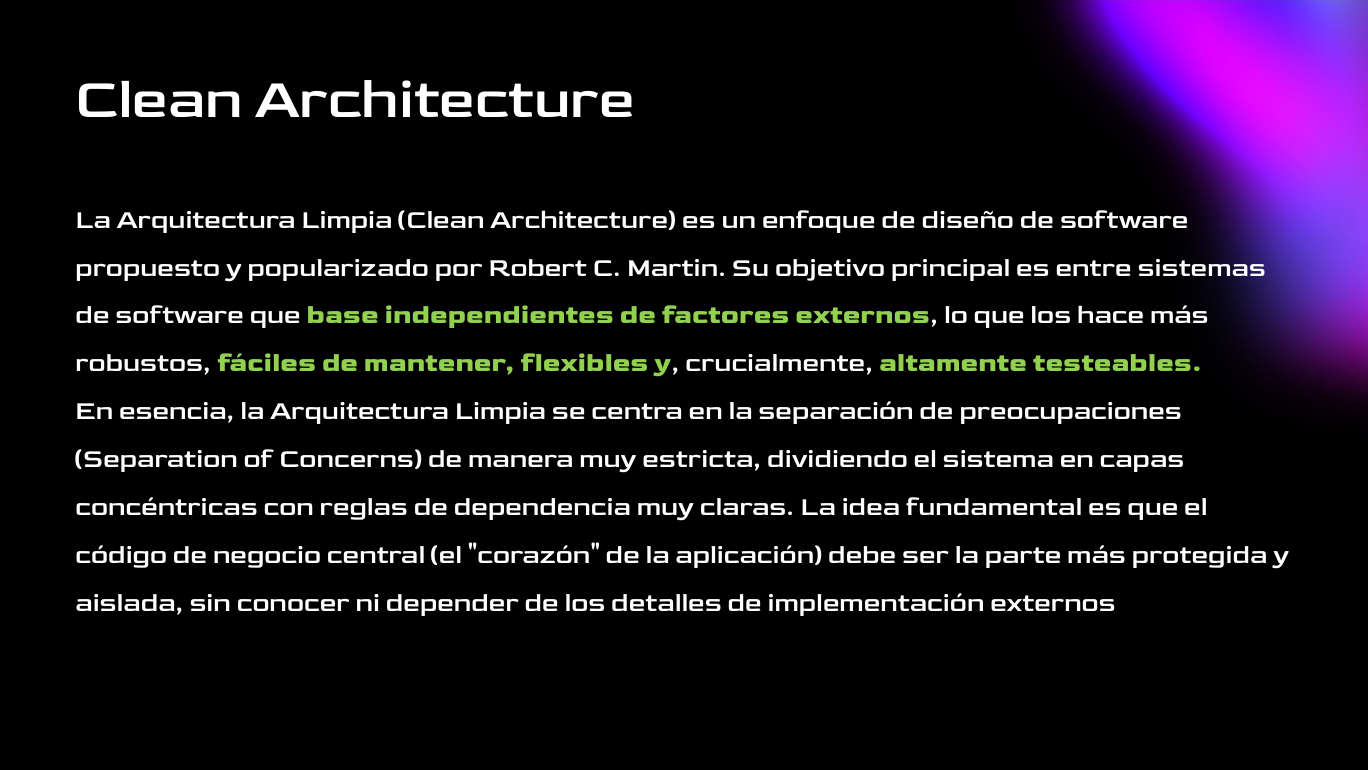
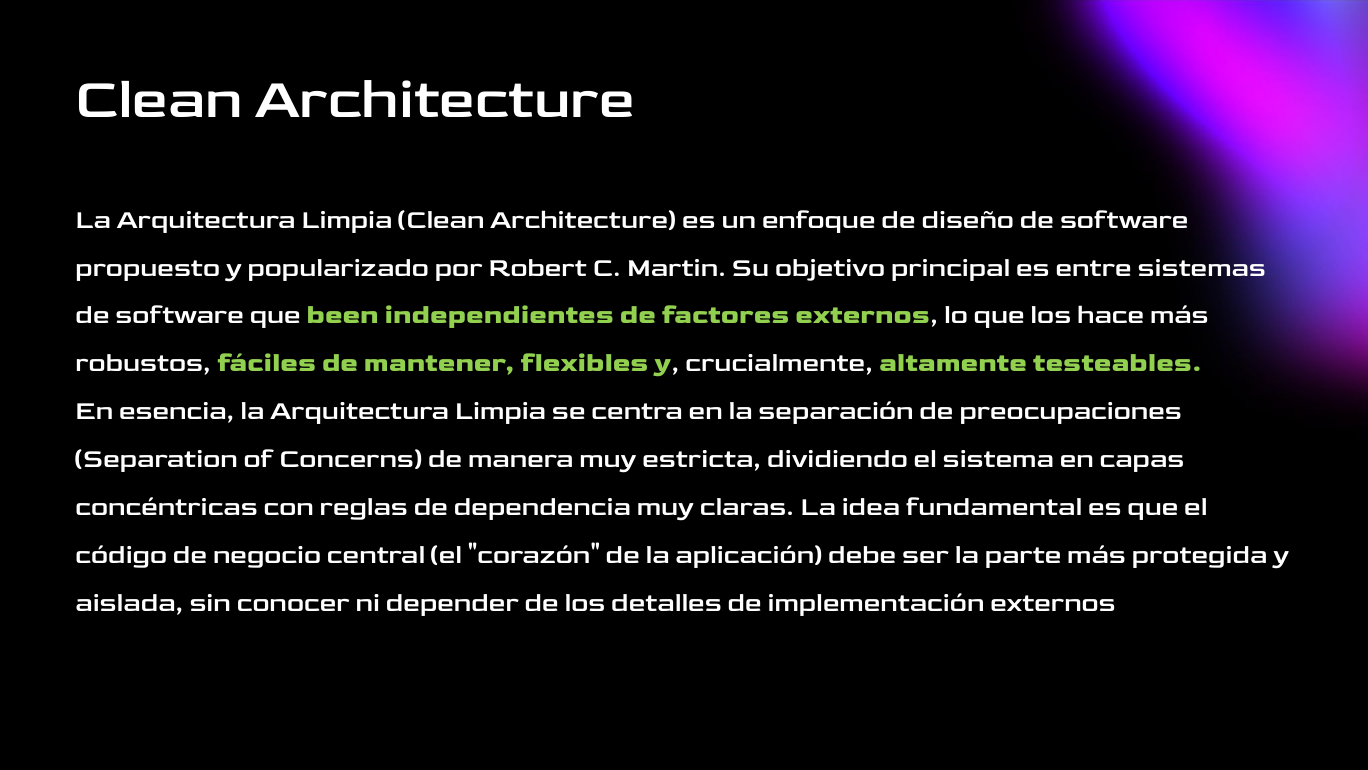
base: base -> been
